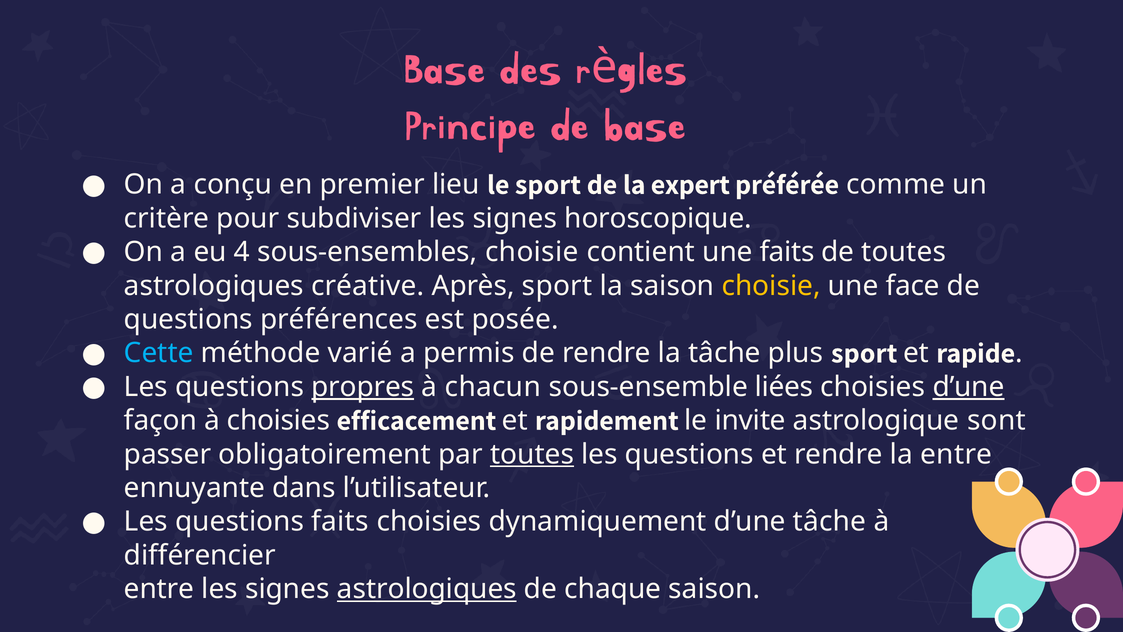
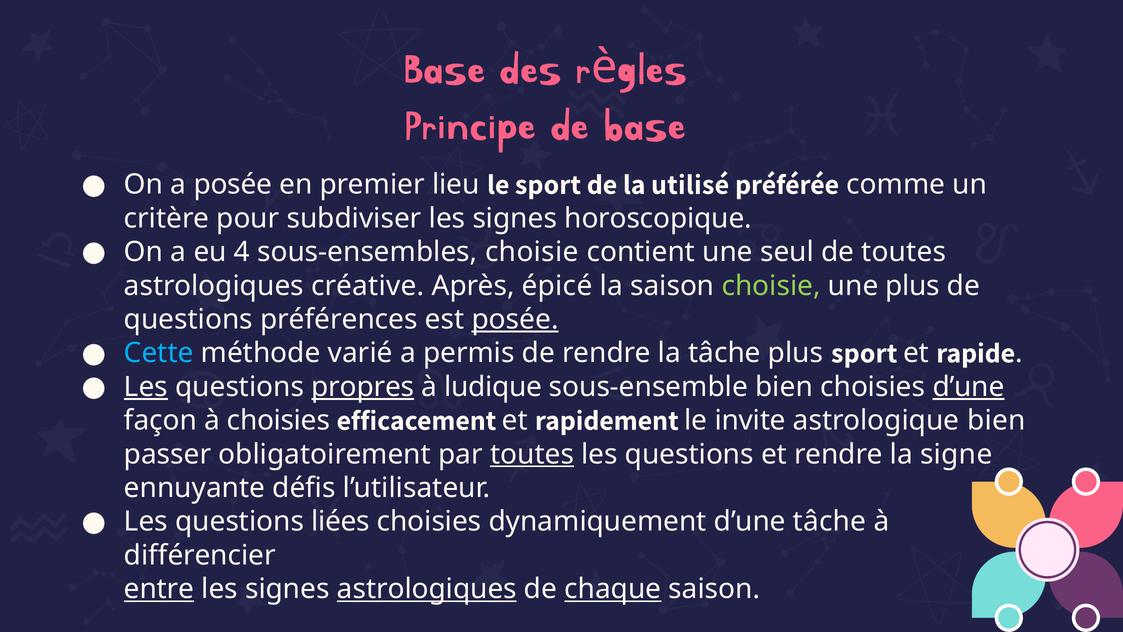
a conçu: conçu -> posée
expert: expert -> utilisé
une faits: faits -> seul
Après sport: sport -> épicé
choisie at (771, 286) colour: yellow -> light green
une face: face -> plus
posée at (515, 319) underline: none -> present
Les at (146, 387) underline: none -> present
chacun: chacun -> ludique
sous-ensemble liées: liées -> bien
astrologique sont: sont -> bien
la entre: entre -> signe
dans: dans -> défis
questions faits: faits -> liées
entre at (159, 589) underline: none -> present
chaque underline: none -> present
